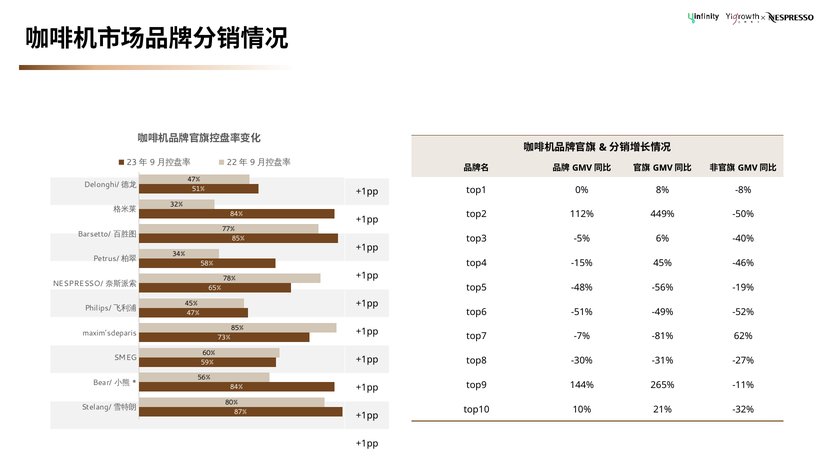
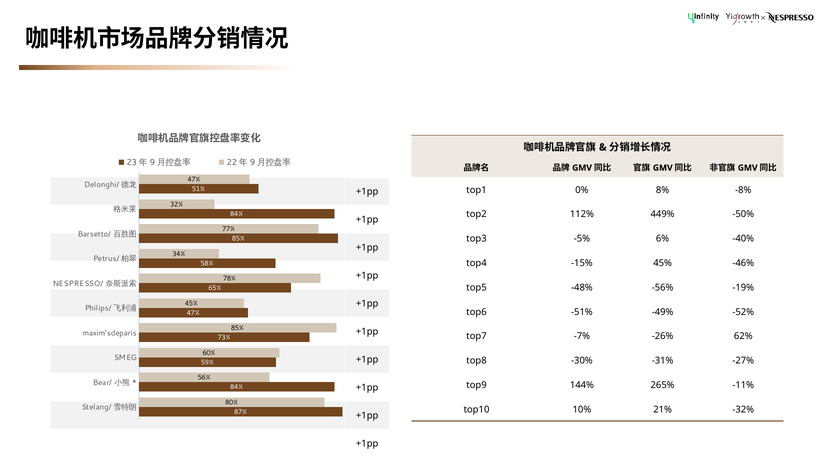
-81%: -81% -> -26%
